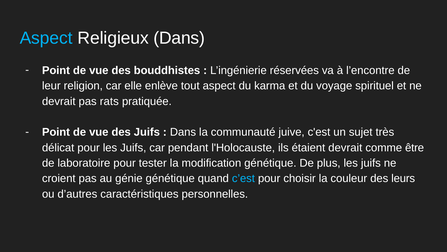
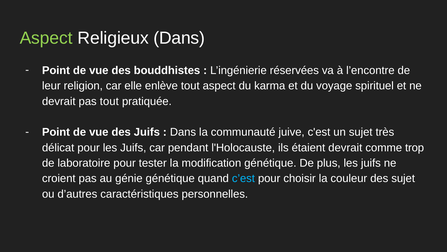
Aspect at (46, 38) colour: light blue -> light green
pas rats: rats -> tout
être: être -> trop
des leurs: leurs -> sujet
